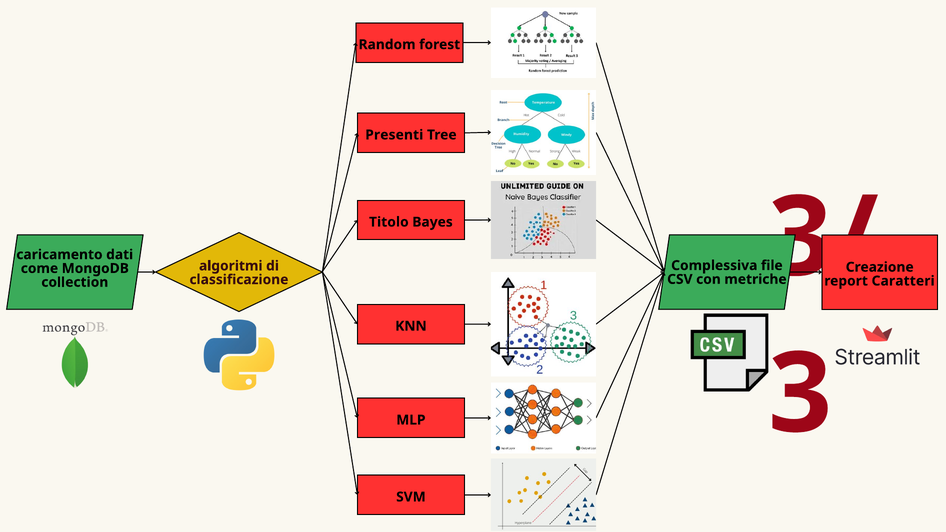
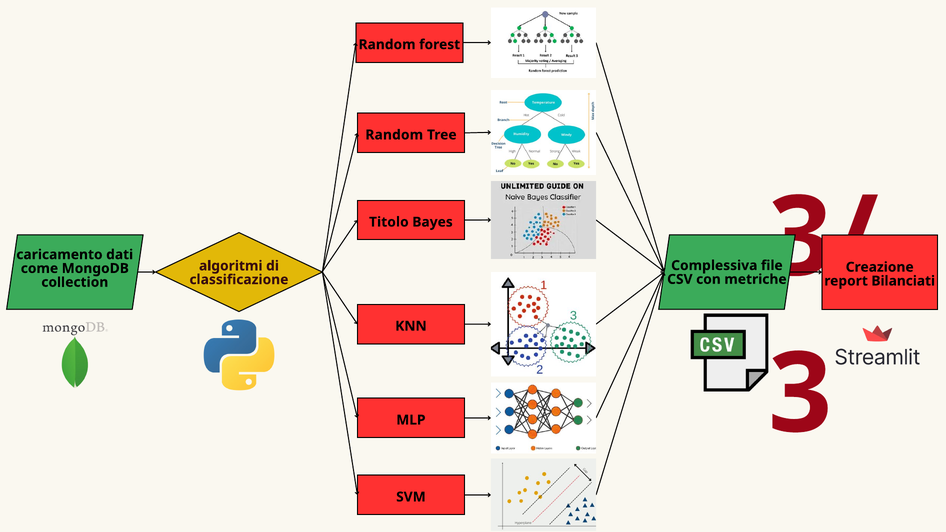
Presenti at (394, 135): Presenti -> Random
Caratteri: Caratteri -> Bilanciati
